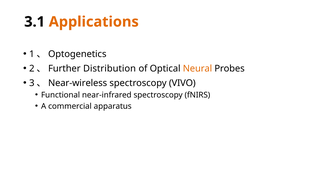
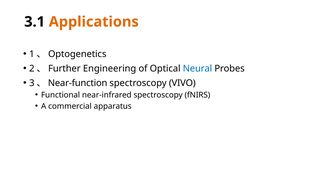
Distribution: Distribution -> Engineering
Neural colour: orange -> blue
Near-wireless: Near-wireless -> Near-function
